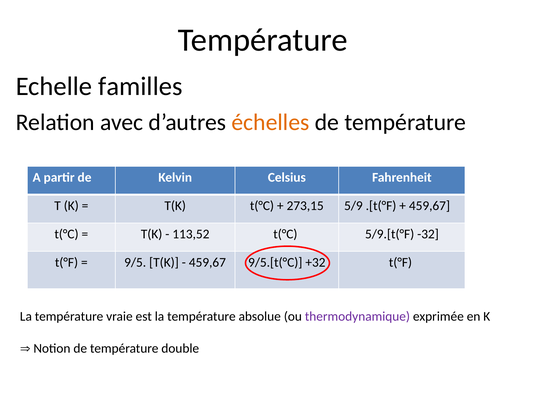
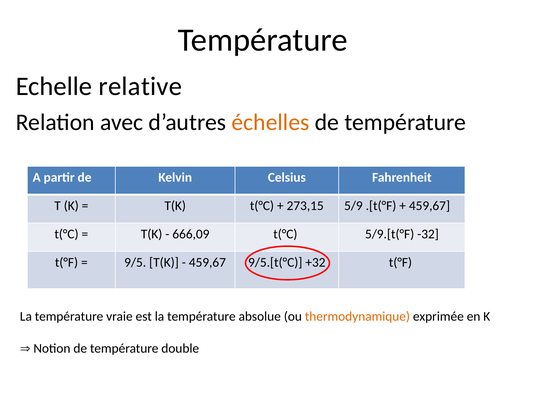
familles: familles -> relative
113,52: 113,52 -> 666,09
thermodynamique colour: purple -> orange
